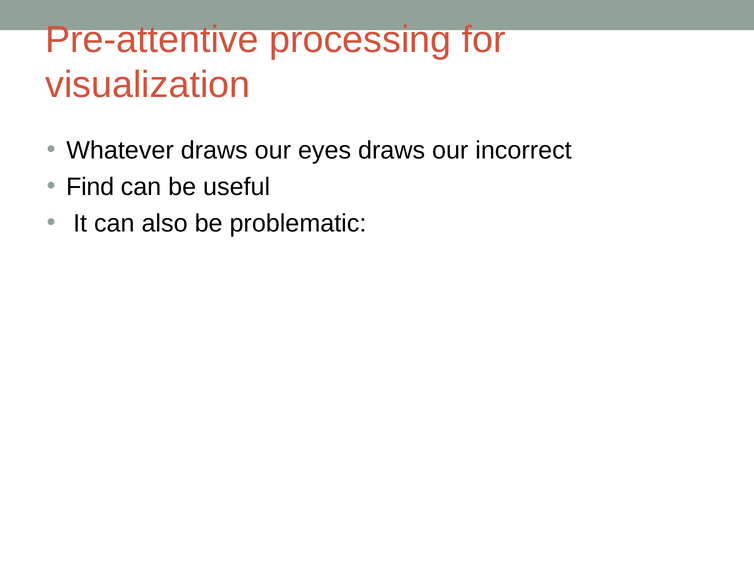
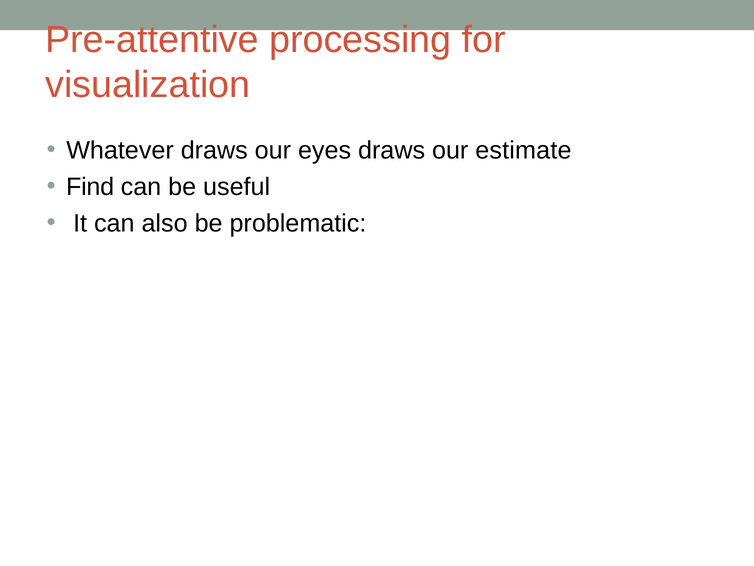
incorrect: incorrect -> estimate
